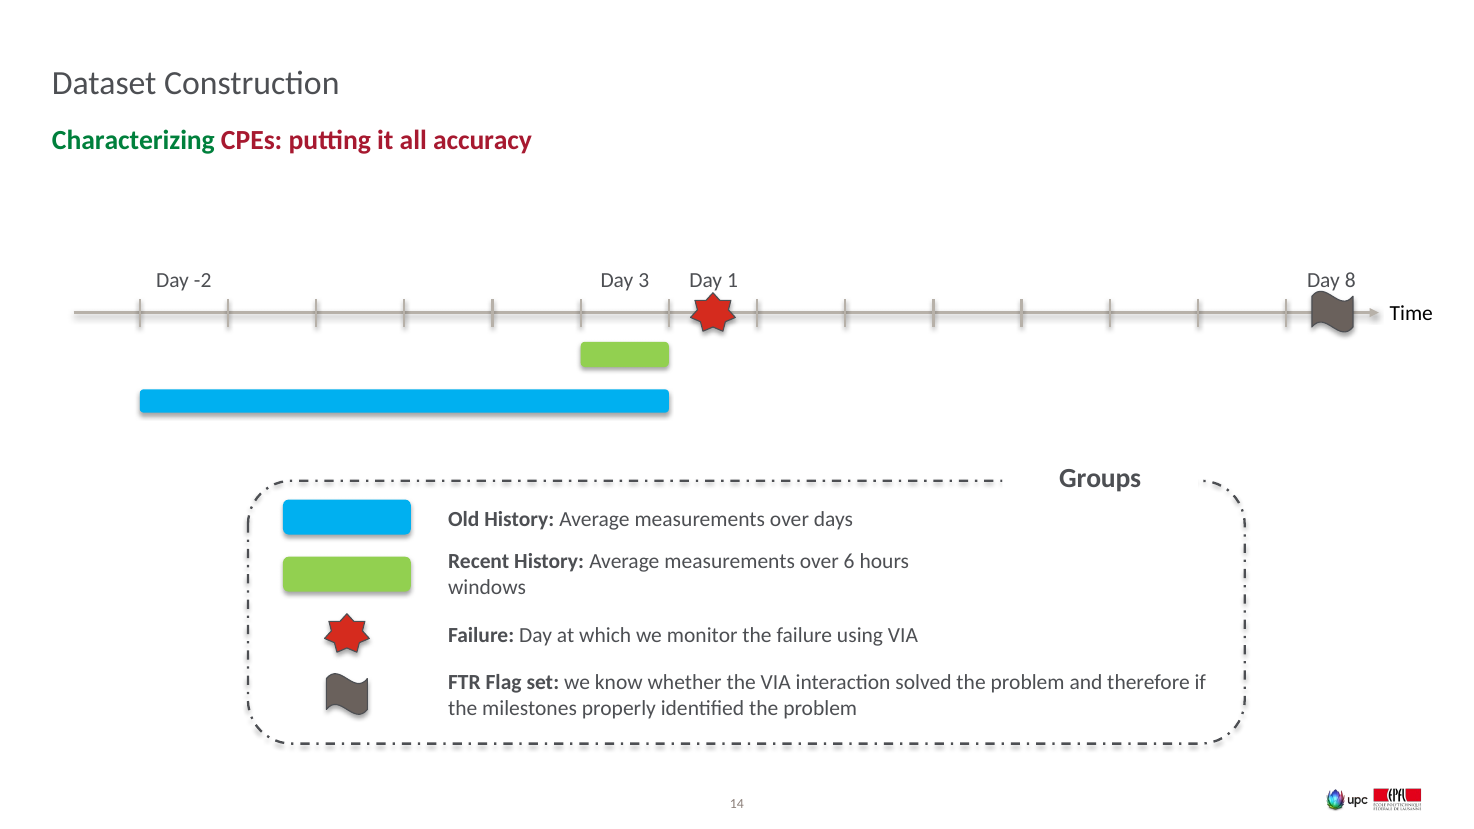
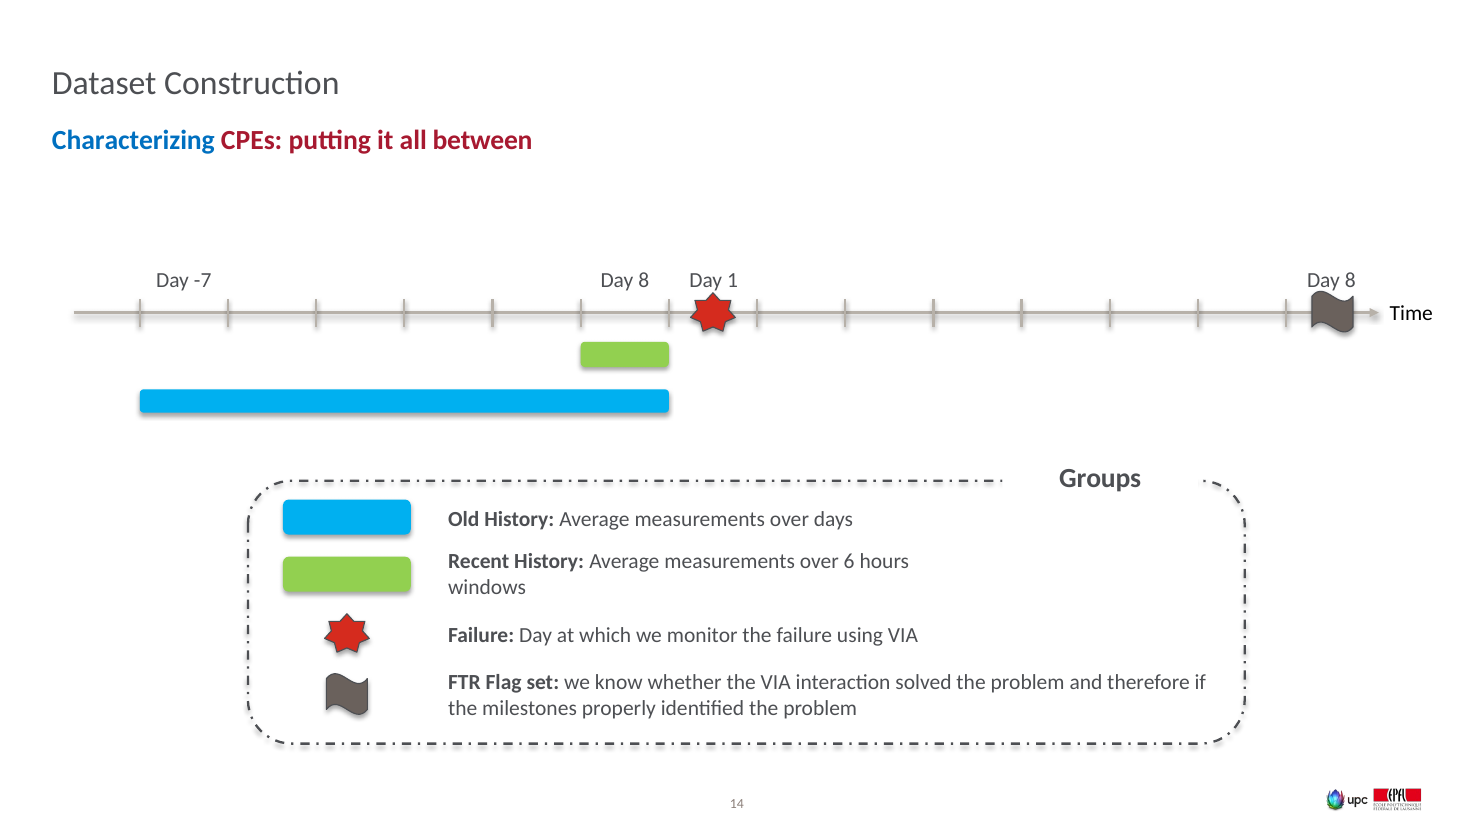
Characterizing colour: green -> blue
accuracy: accuracy -> between
-2: -2 -> -7
3 at (644, 281): 3 -> 8
